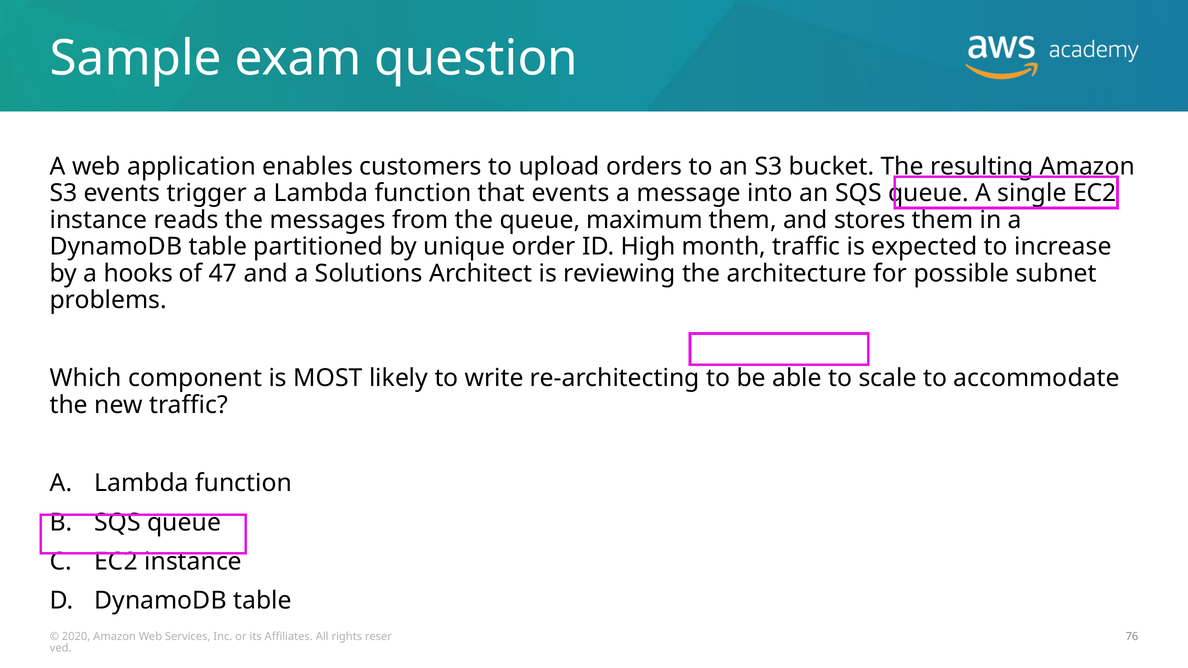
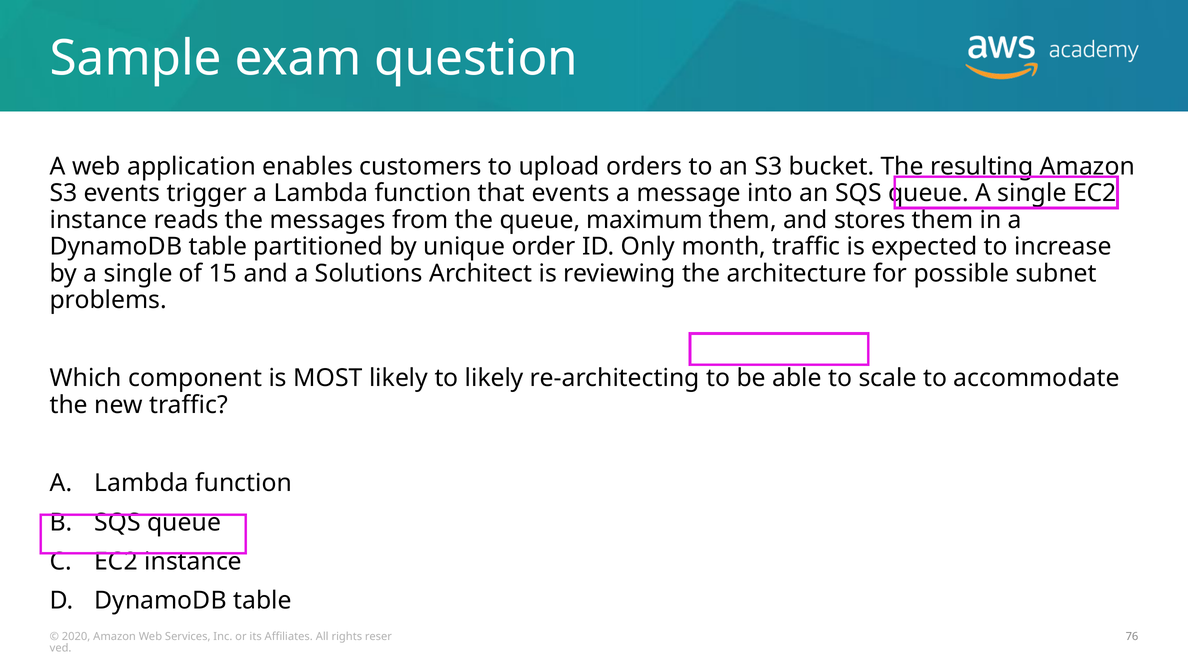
High: High -> Only
by a hooks: hooks -> single
47: 47 -> 15
to write: write -> likely
